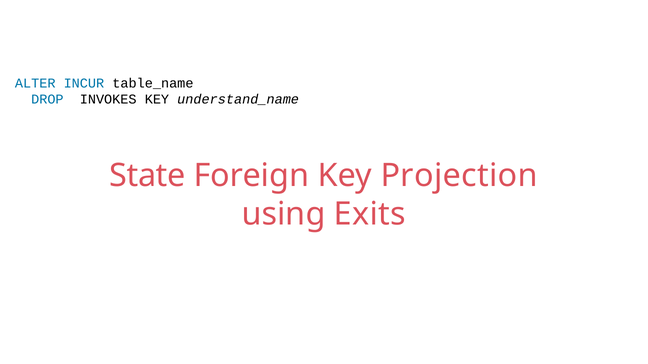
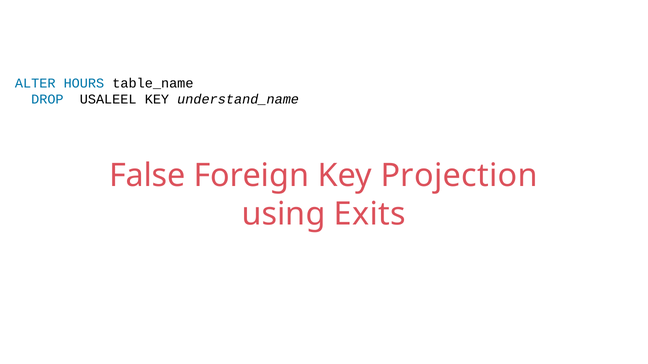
INCUR: INCUR -> HOURS
INVOKES: INVOKES -> USALEEL
State: State -> False
